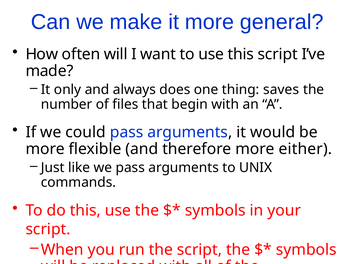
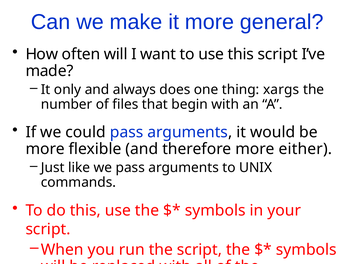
saves: saves -> xargs
